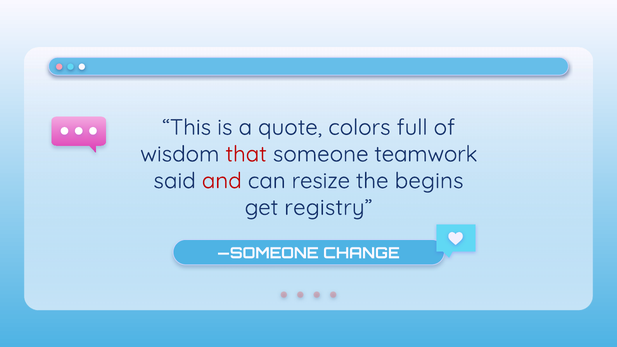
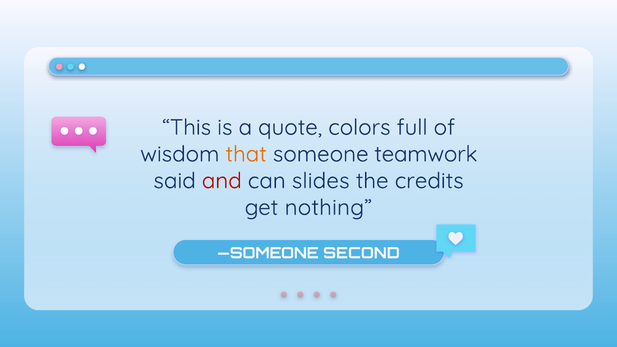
that colour: red -> orange
resize: resize -> slides
begins: begins -> credits
registry: registry -> nothing
CHANGE: CHANGE -> SECOND
